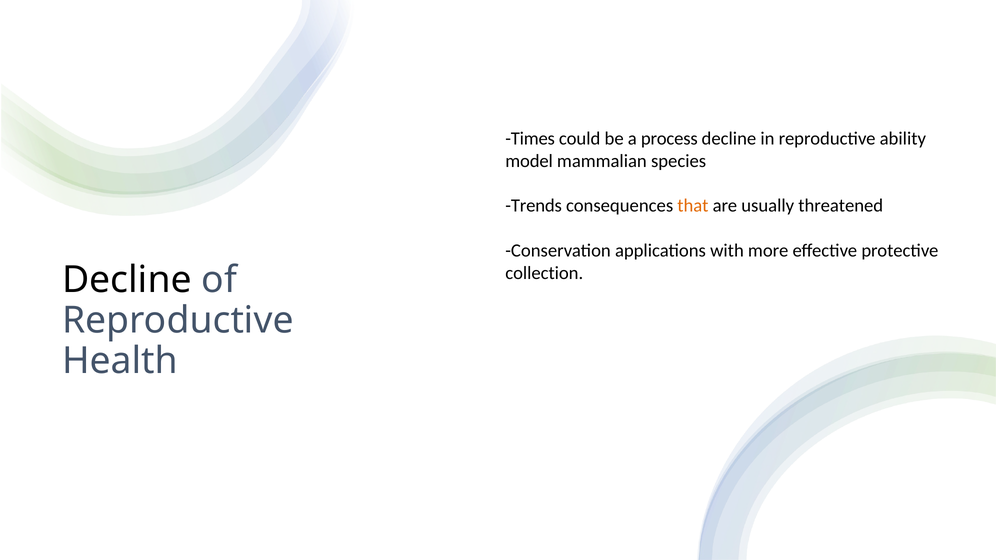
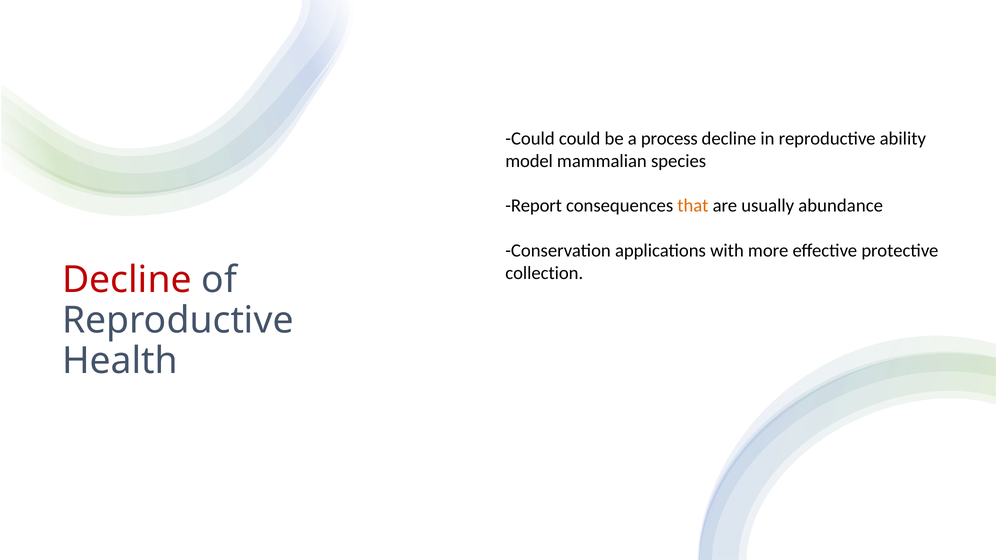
Times at (530, 139): Times -> Could
Trends: Trends -> Report
threatened: threatened -> abundance
Decline at (127, 280) colour: black -> red
